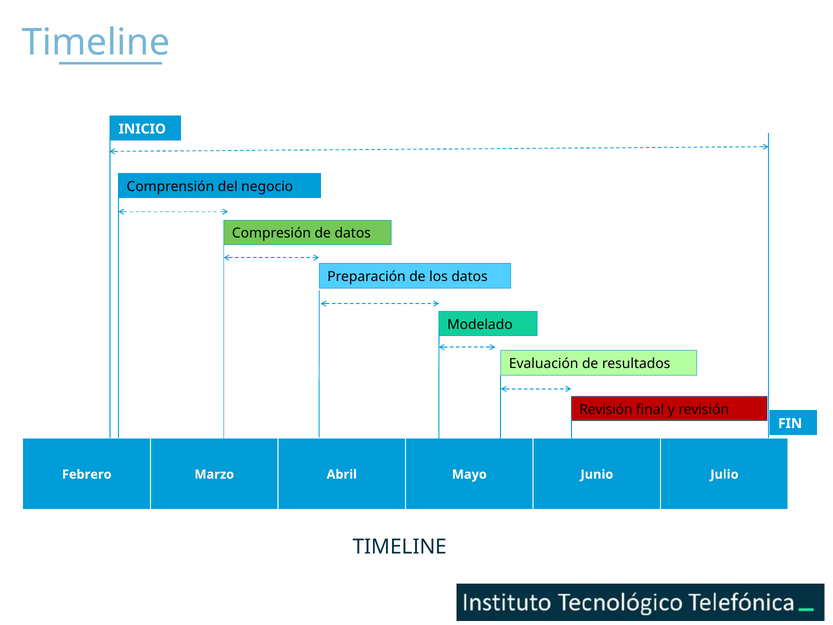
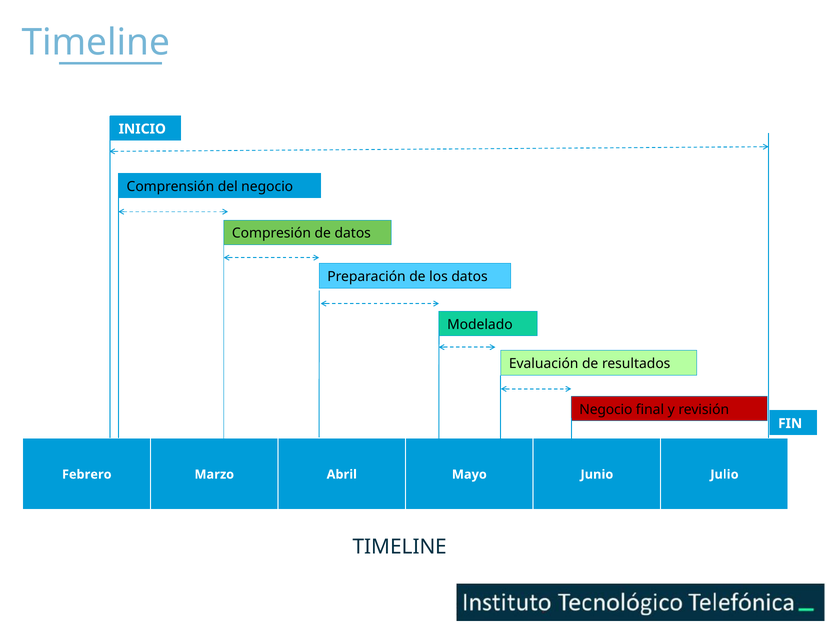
Revisión at (606, 409): Revisión -> Negocio
